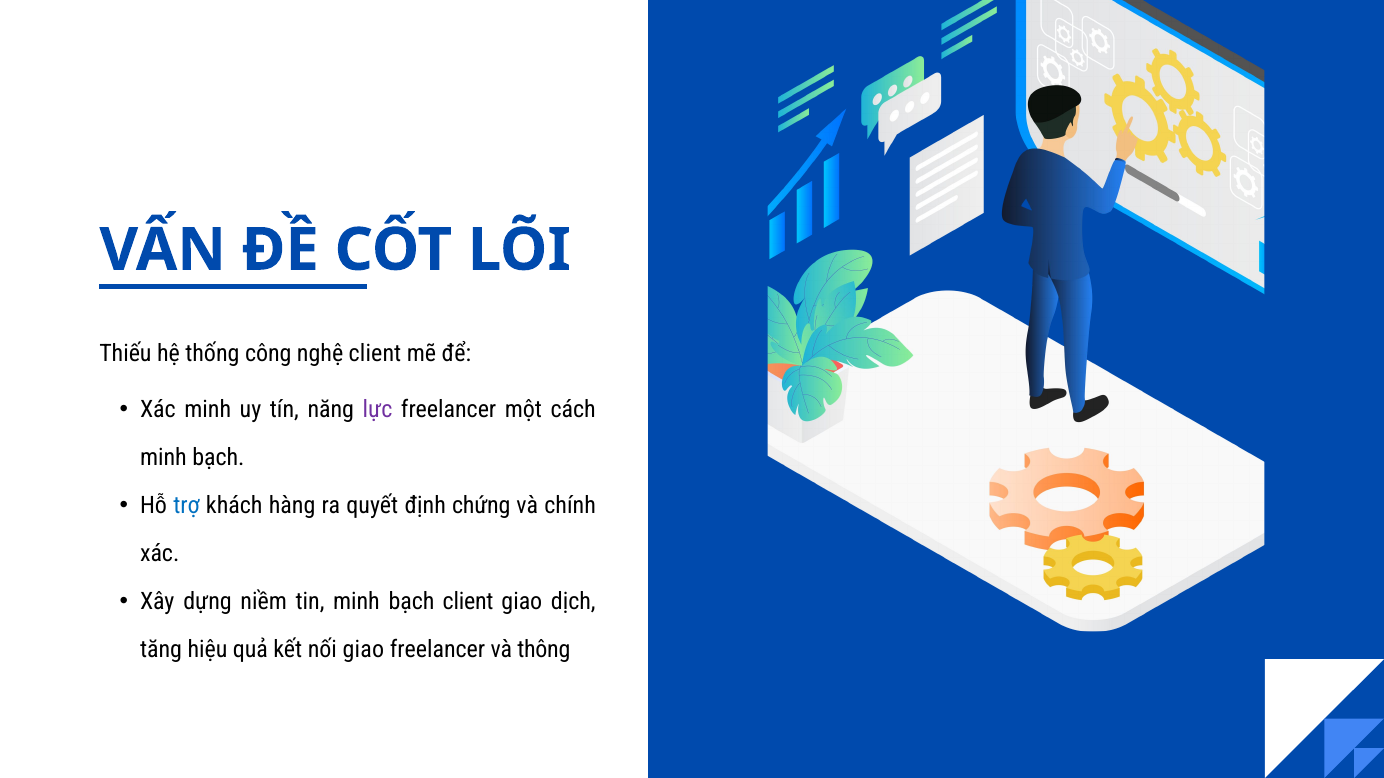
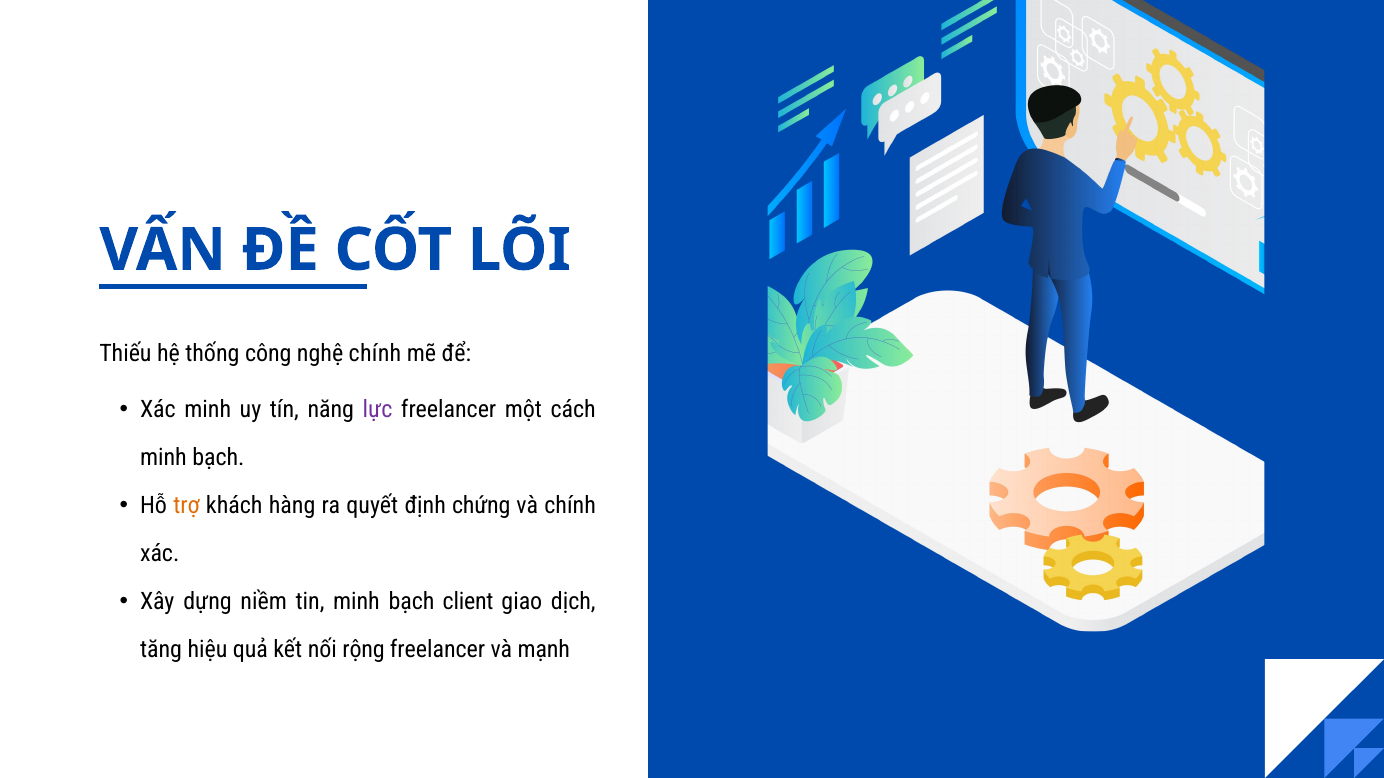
nghệ client: client -> chính
trợ colour: blue -> orange
nối giao: giao -> rộng
thông: thông -> mạnh
